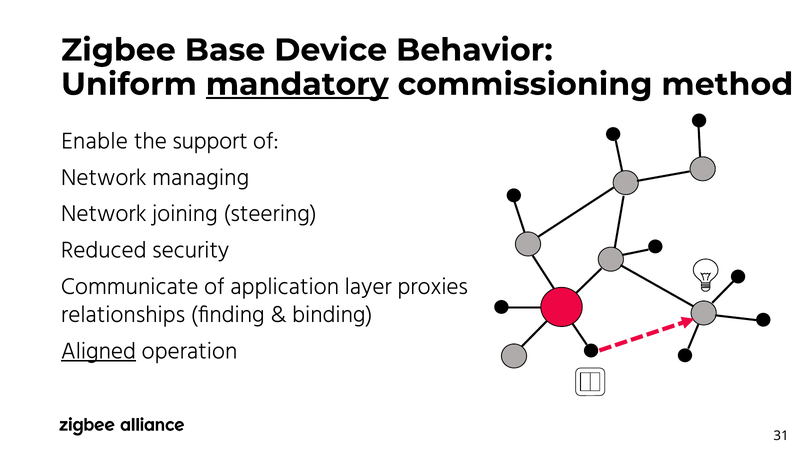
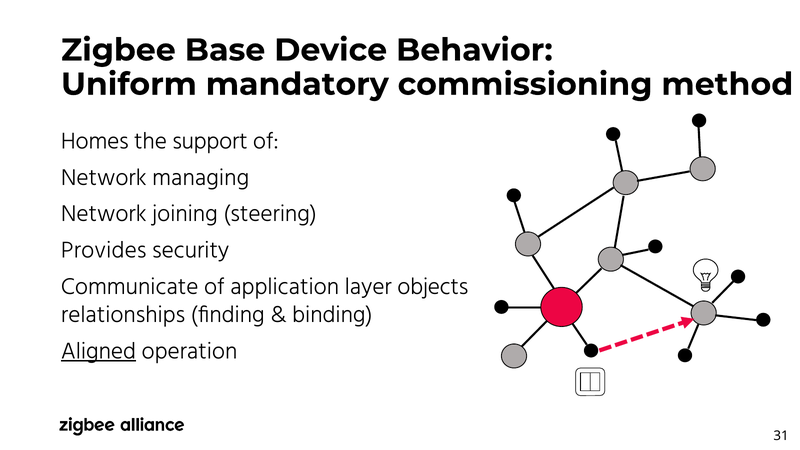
mandatory underline: present -> none
Enable: Enable -> Homes
Reduced: Reduced -> Provides
proxies: proxies -> objects
